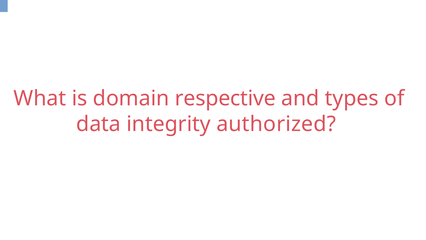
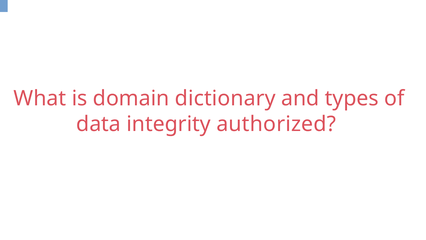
respective: respective -> dictionary
